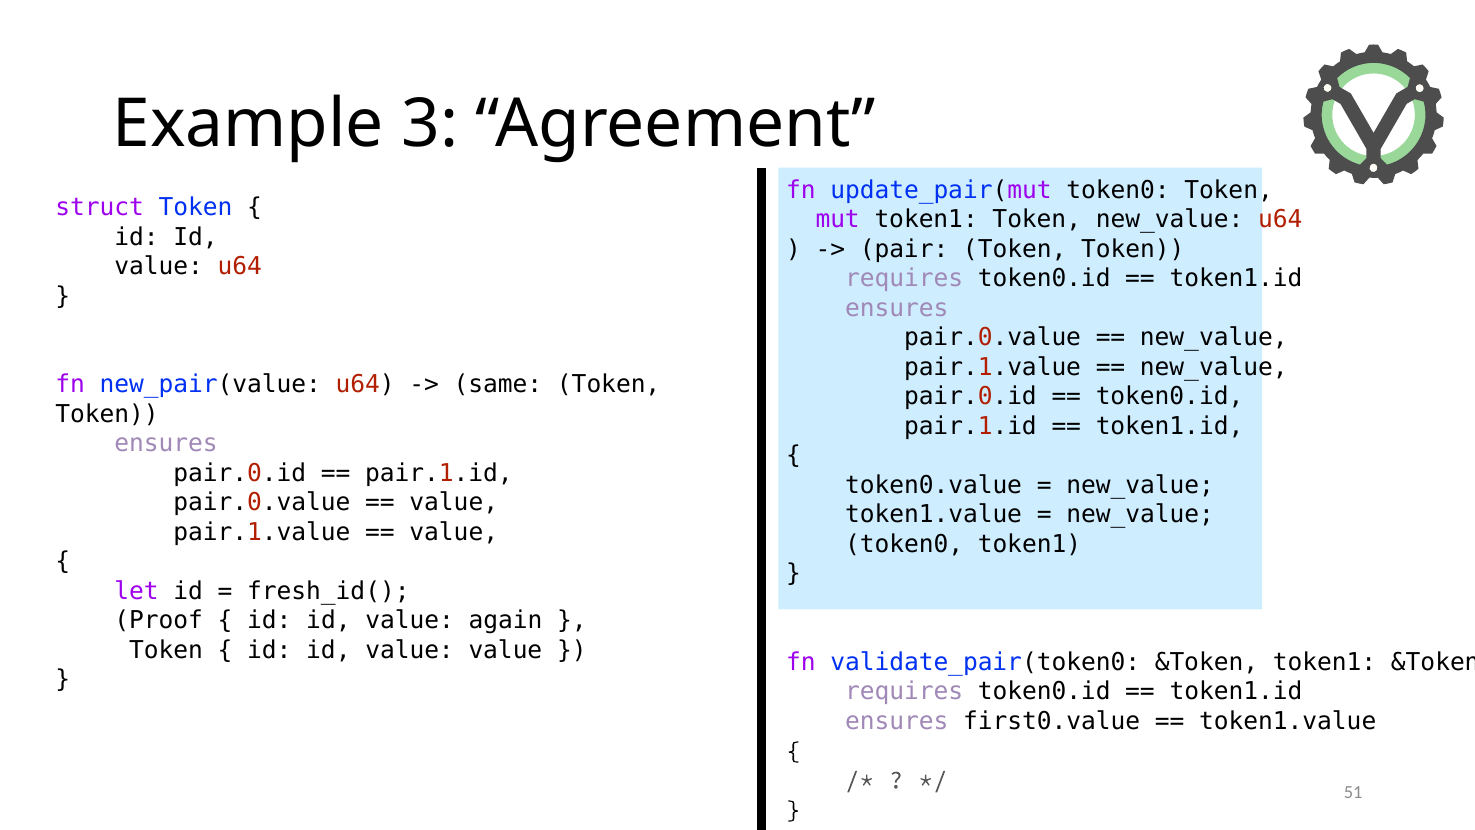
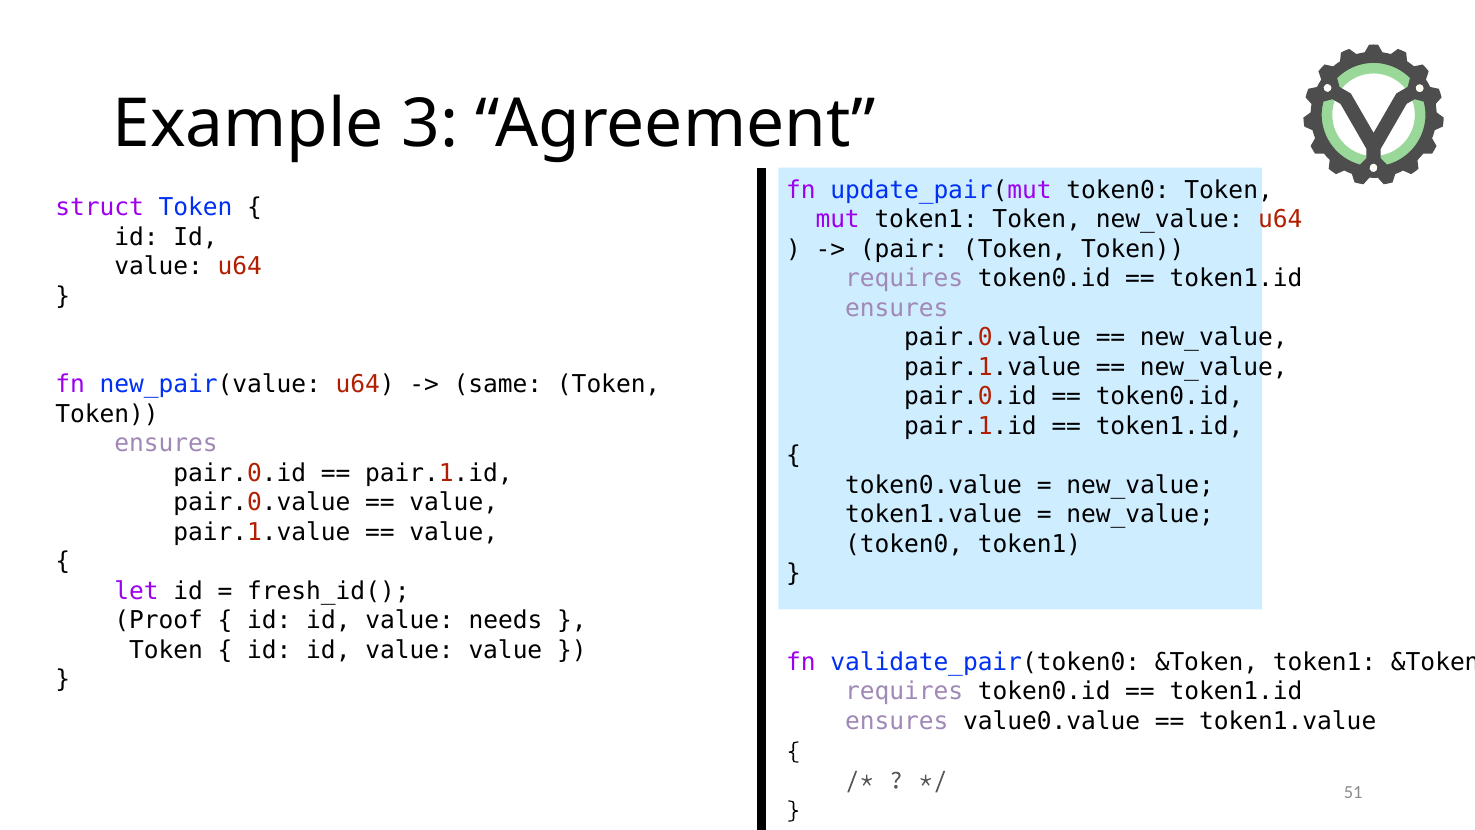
again: again -> needs
first0.value: first0.value -> value0.value
